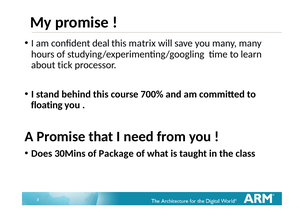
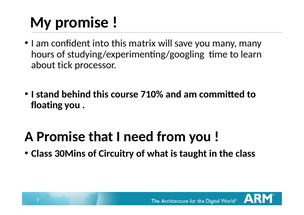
deal: deal -> into
700%: 700% -> 710%
Does at (42, 153): Does -> Class
Package: Package -> Circuitry
